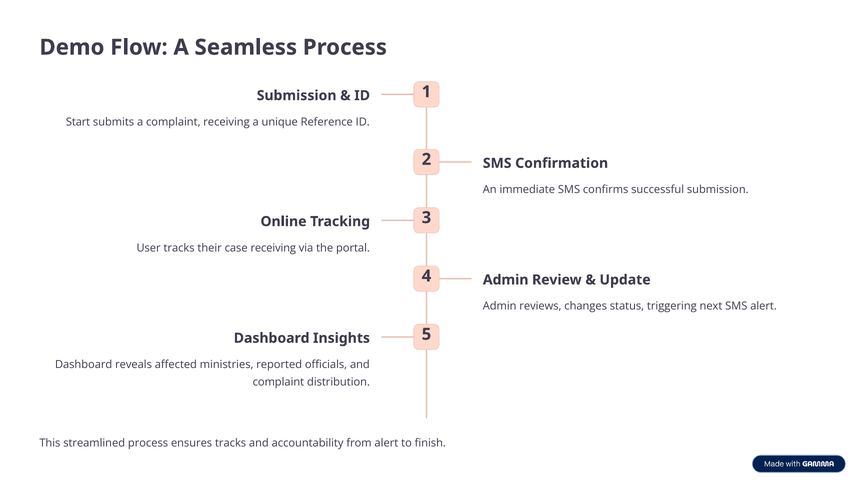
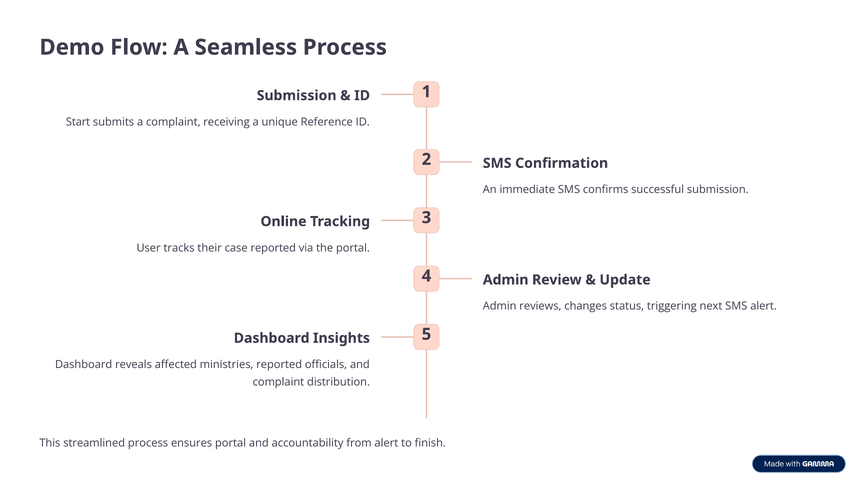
case receiving: receiving -> reported
ensures tracks: tracks -> portal
